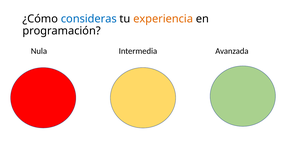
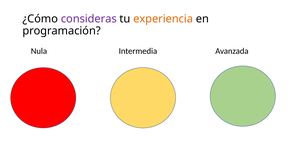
consideras colour: blue -> purple
